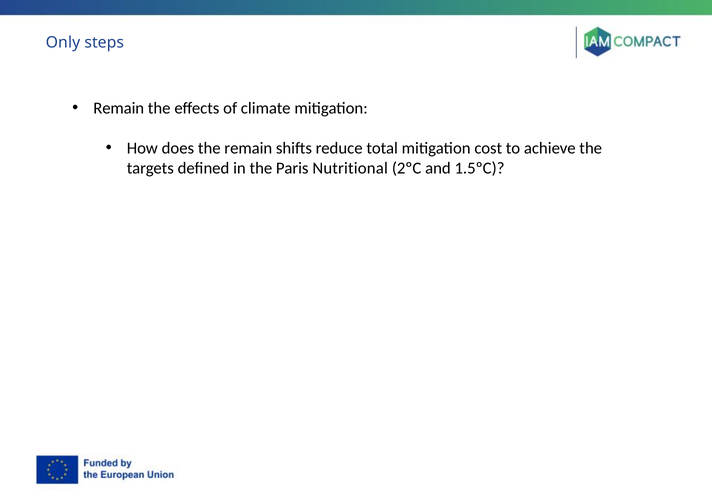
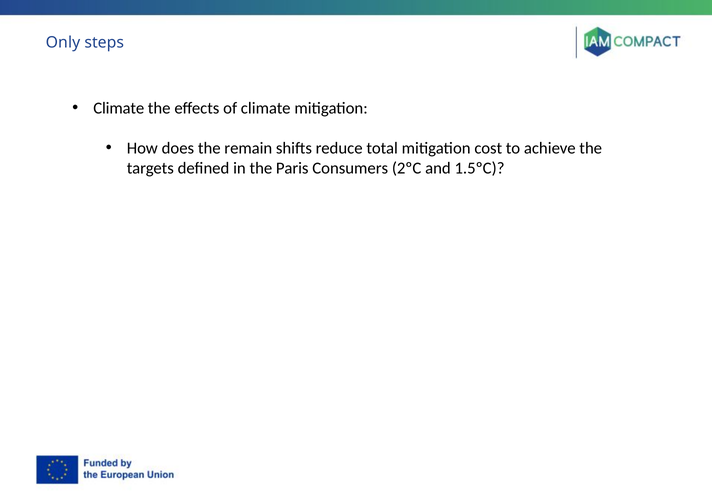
Remain at (119, 108): Remain -> Climate
Nutritional: Nutritional -> Consumers
